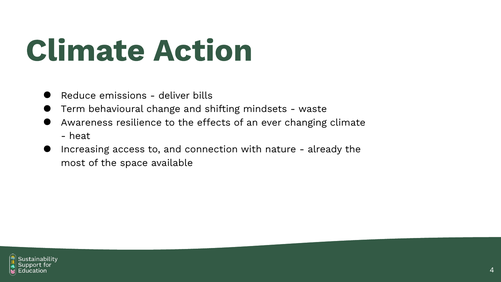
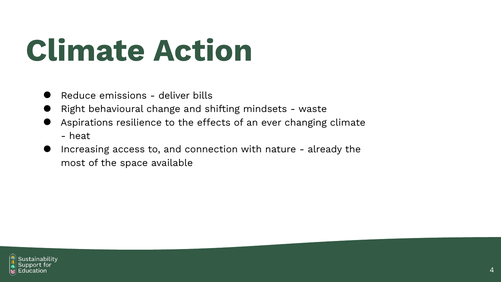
Term: Term -> Right
Awareness: Awareness -> Aspirations
